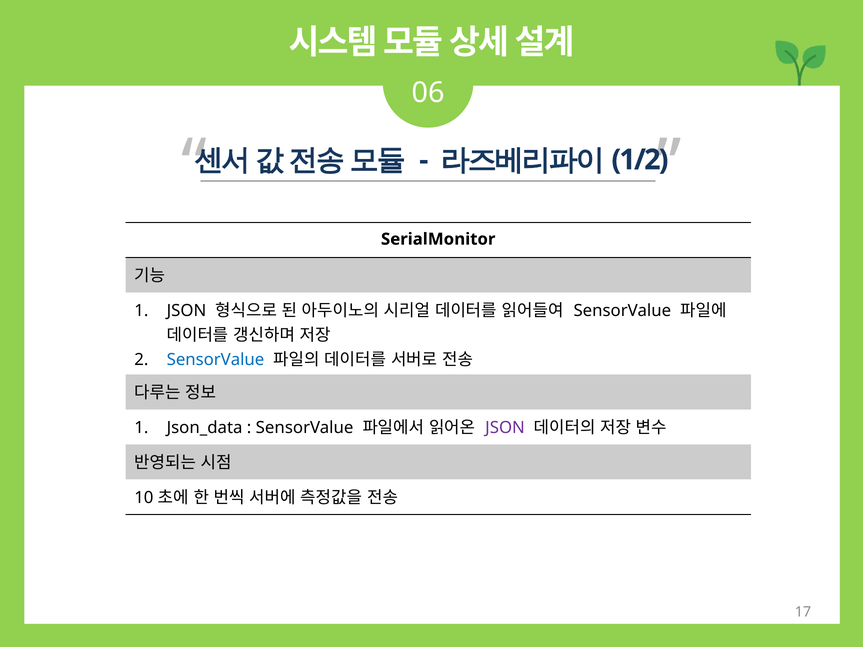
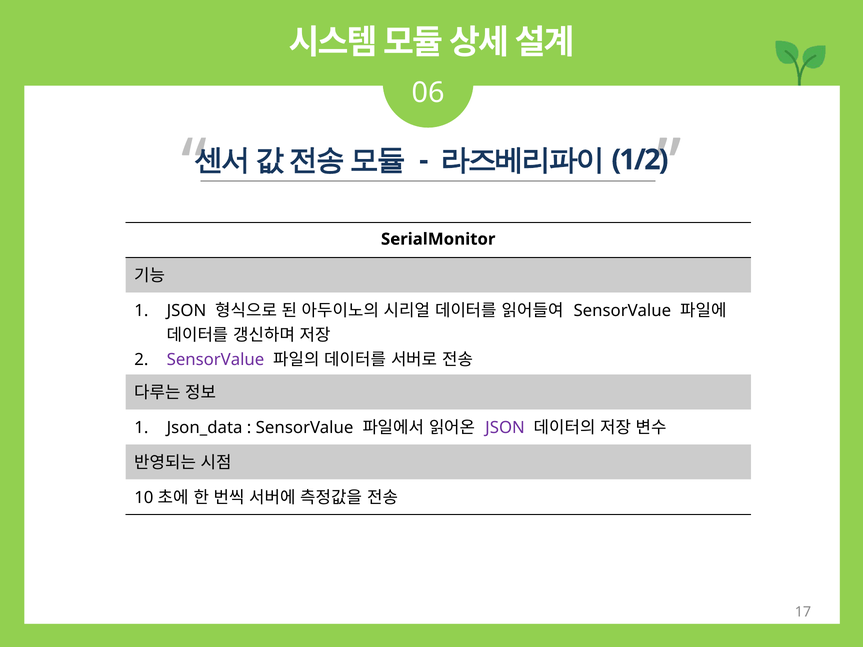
SensorValue at (215, 360) colour: blue -> purple
